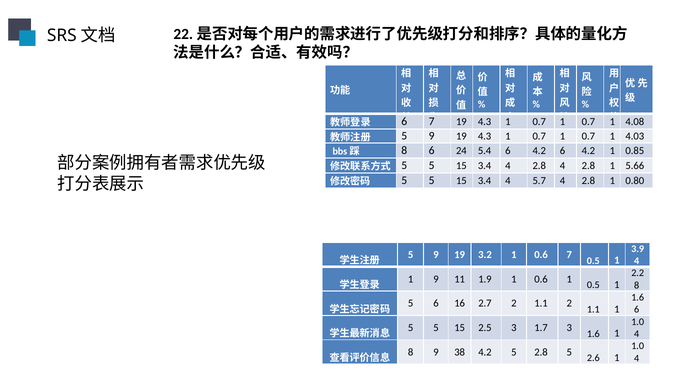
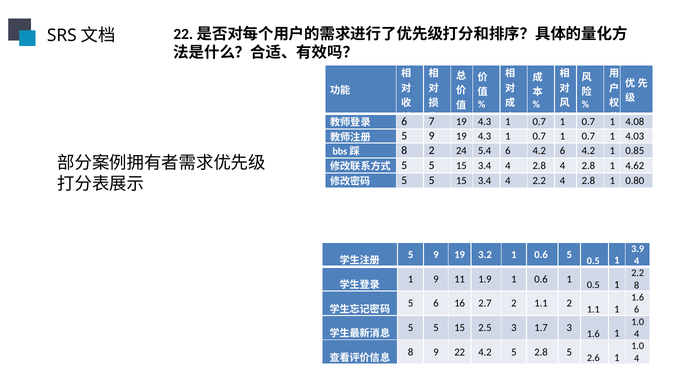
8 6: 6 -> 2
5.66: 5.66 -> 4.62
4 5.7: 5.7 -> 2.2
0.6 7: 7 -> 5
38: 38 -> 22
